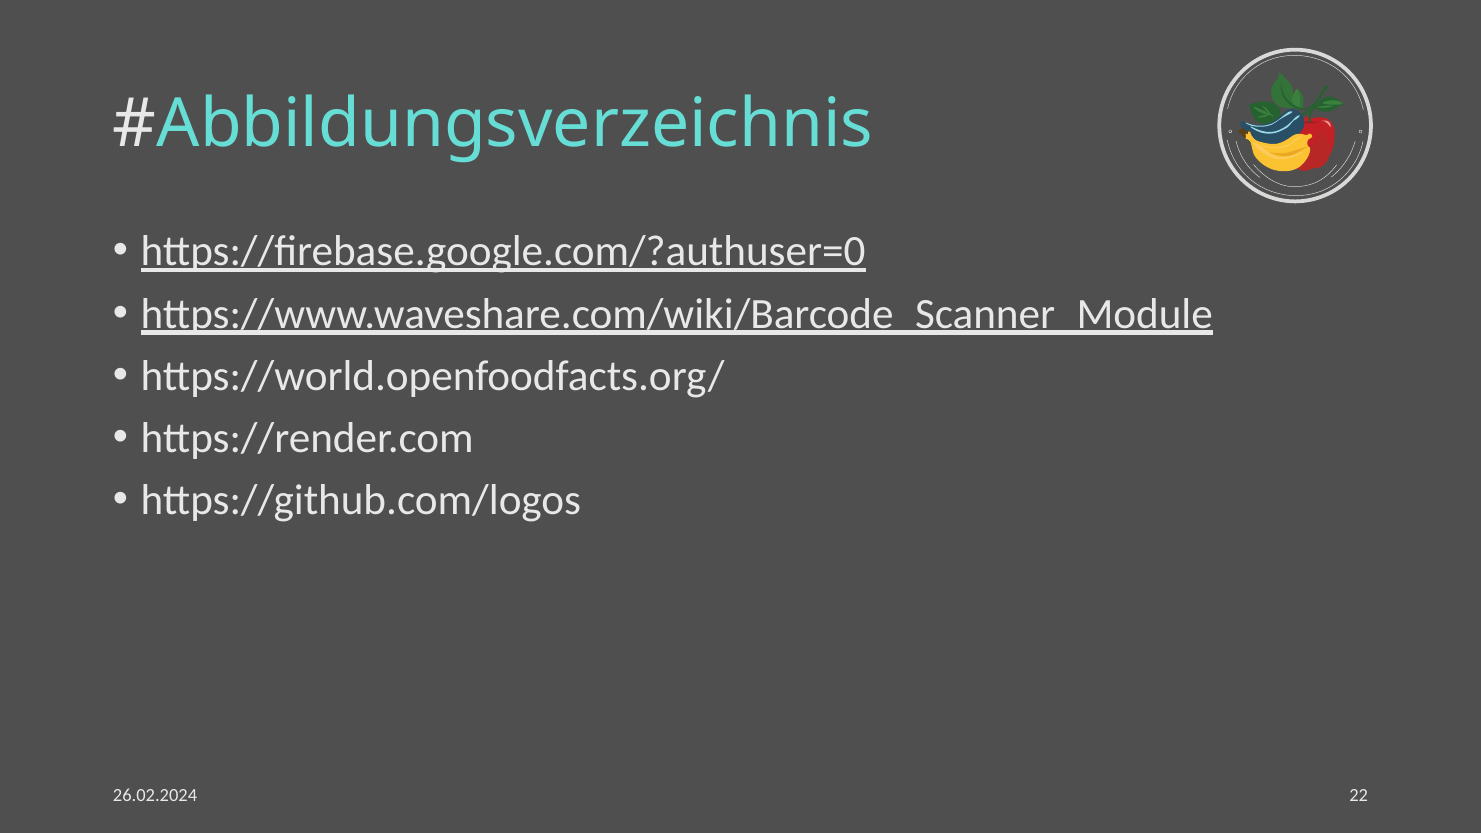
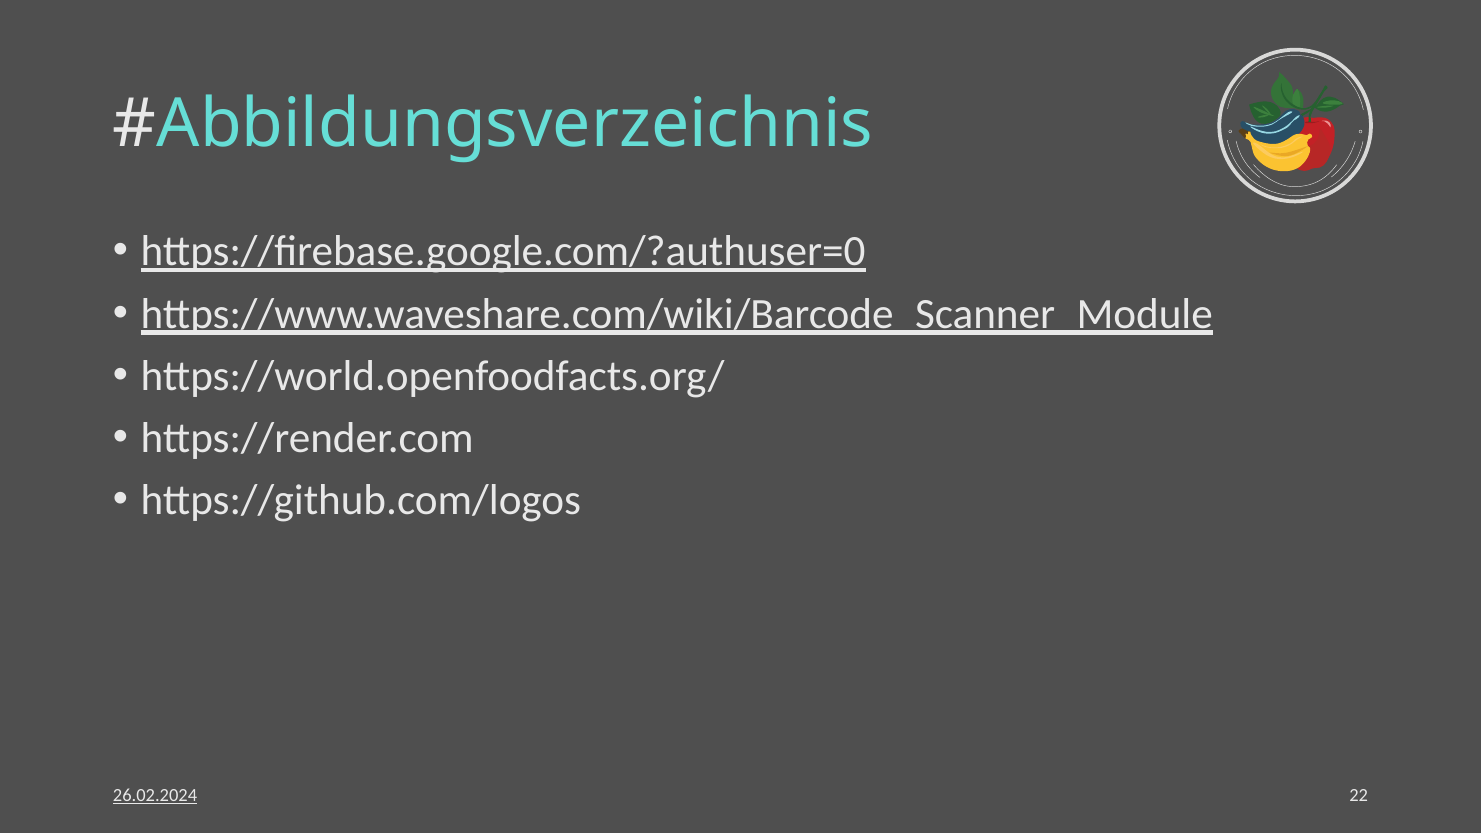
26.02.2024 underline: none -> present
